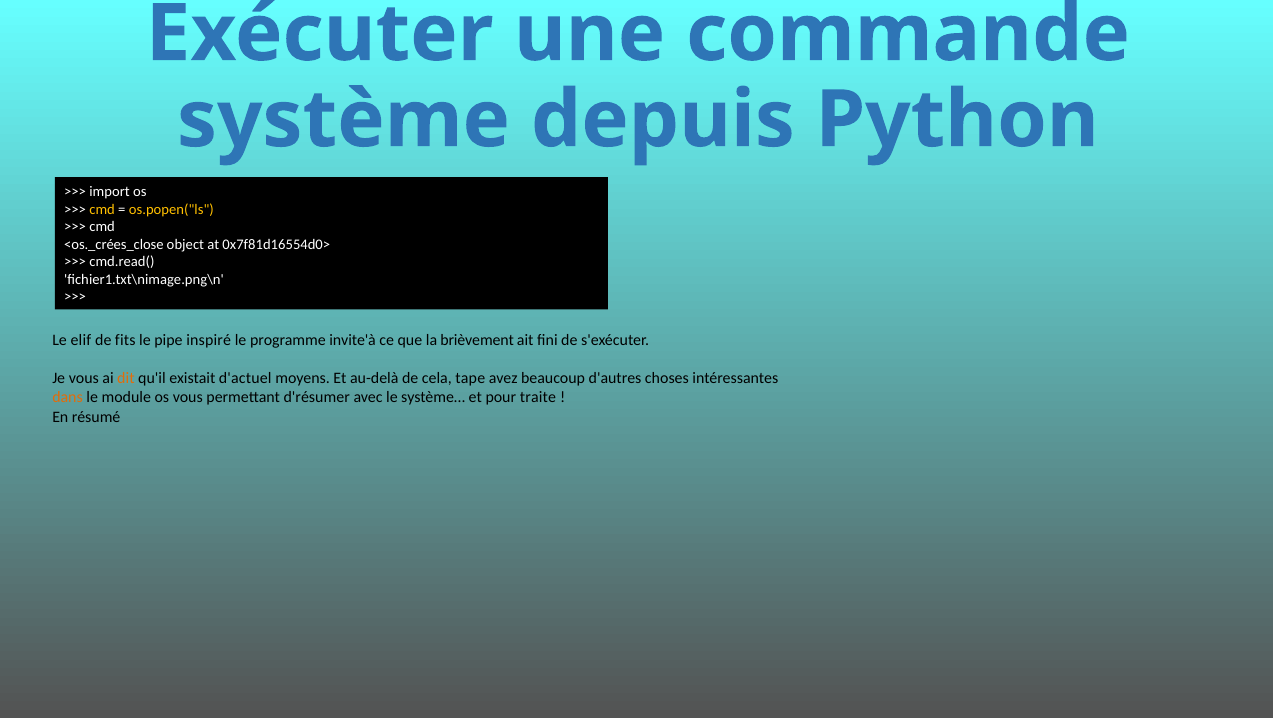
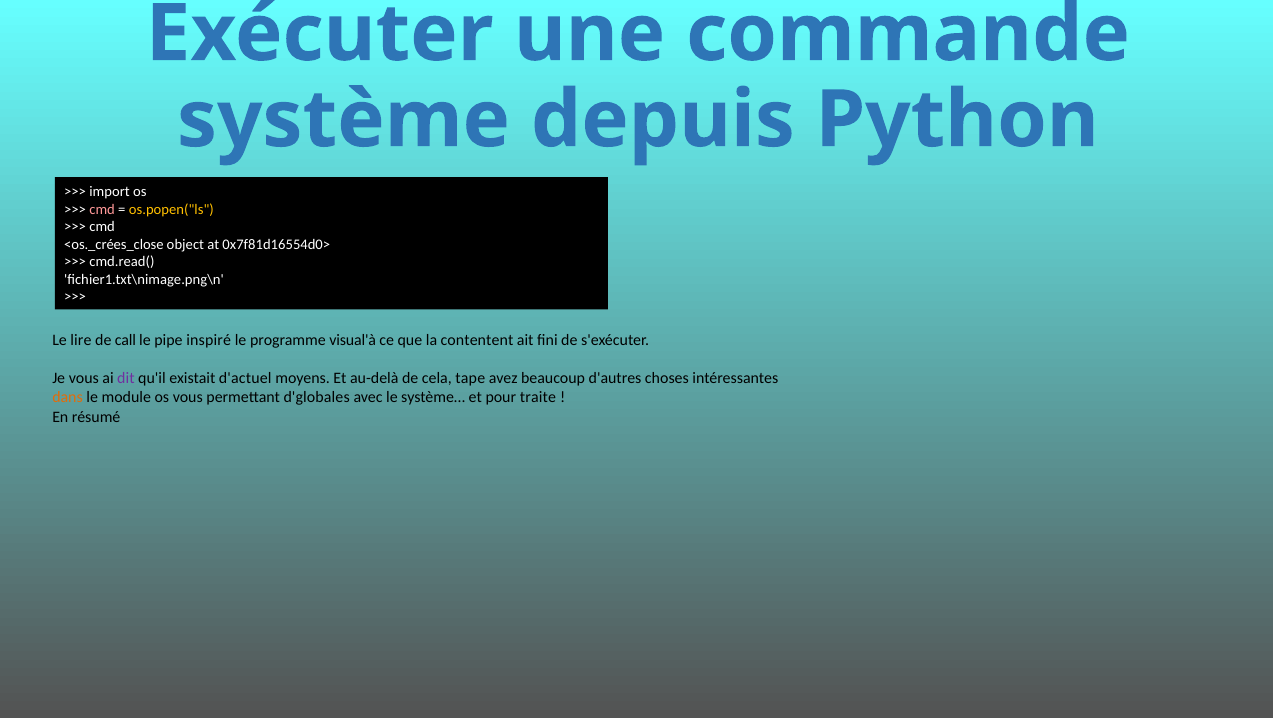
cmd at (102, 209) colour: yellow -> pink
elif: elif -> lire
fits: fits -> call
invite'à: invite'à -> visual'à
brièvement: brièvement -> contentent
dit colour: orange -> purple
d'résumer: d'résumer -> d'globales
